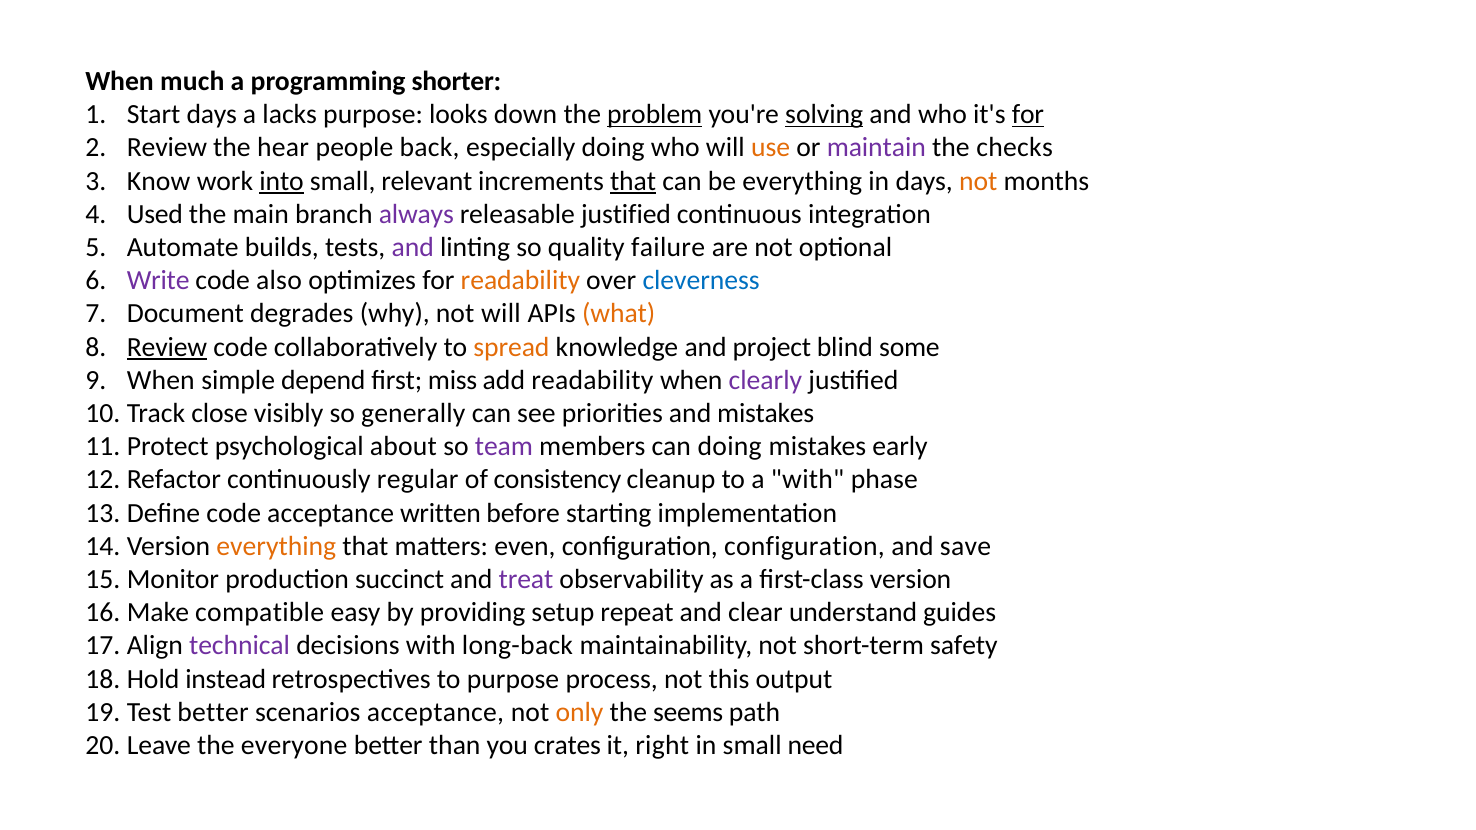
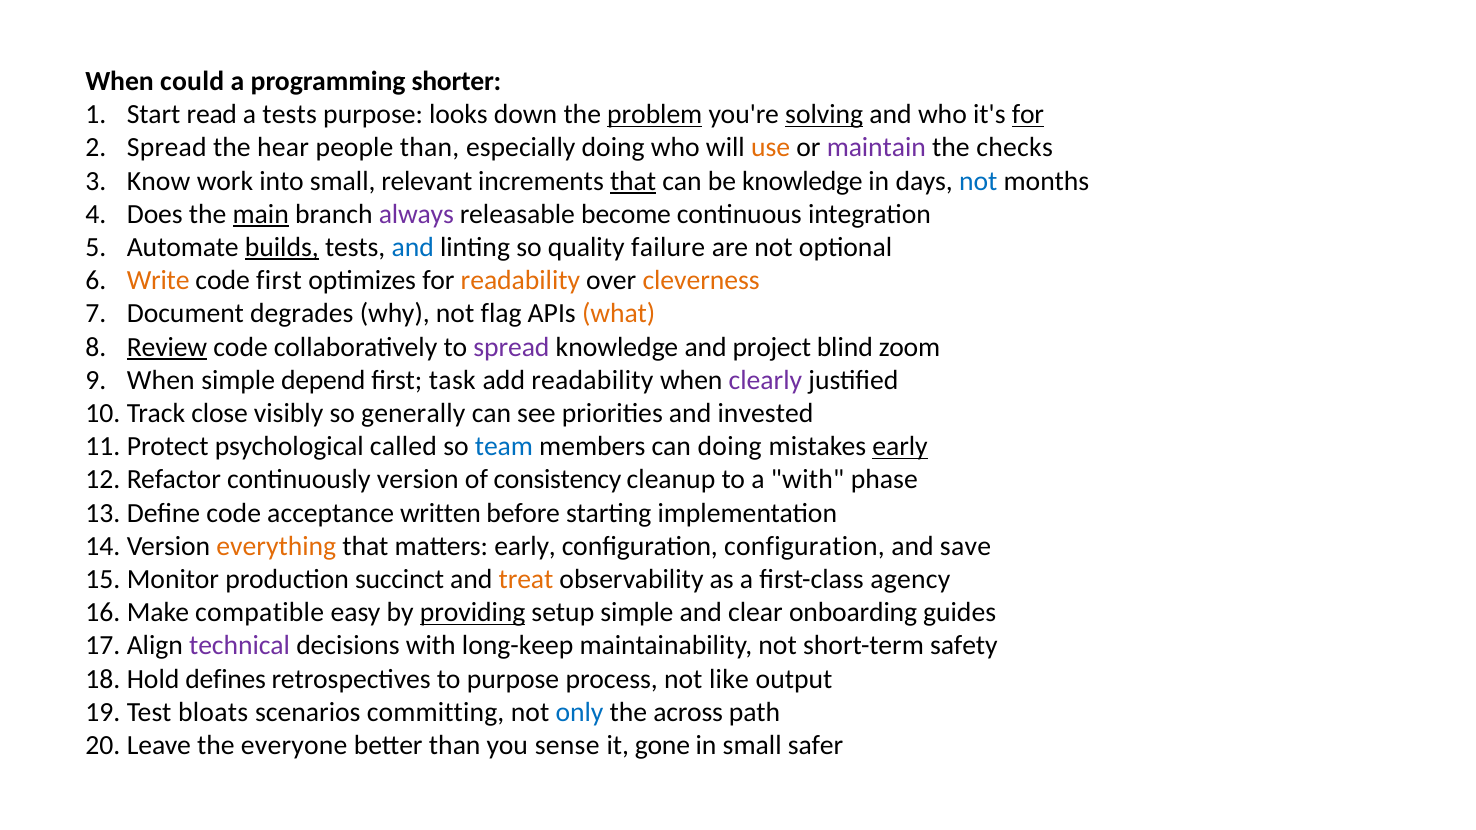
much: much -> could
Start days: days -> read
a lacks: lacks -> tests
Review at (167, 148): Review -> Spread
people back: back -> than
into underline: present -> none
be everything: everything -> knowledge
not at (978, 181) colour: orange -> blue
Used: Used -> Does
main underline: none -> present
releasable justified: justified -> become
builds underline: none -> present
and at (413, 247) colour: purple -> blue
Write colour: purple -> orange
code also: also -> first
cleverness colour: blue -> orange
not will: will -> flag
spread at (511, 347) colour: orange -> purple
some: some -> zoom
miss: miss -> task
and mistakes: mistakes -> invested
about: about -> called
team colour: purple -> blue
early at (900, 447) underline: none -> present
regular: regular -> version
matters even: even -> early
treat colour: purple -> orange
version: version -> agency
providing underline: none -> present
setup repeat: repeat -> simple
understand: understand -> onboarding
long-back: long-back -> long-keep
instead: instead -> defines
this: this -> like
better at (213, 712): better -> bloats
scenarios acceptance: acceptance -> committing
only colour: orange -> blue
seems: seems -> across
crates: crates -> sense
right: right -> gone
need: need -> safer
